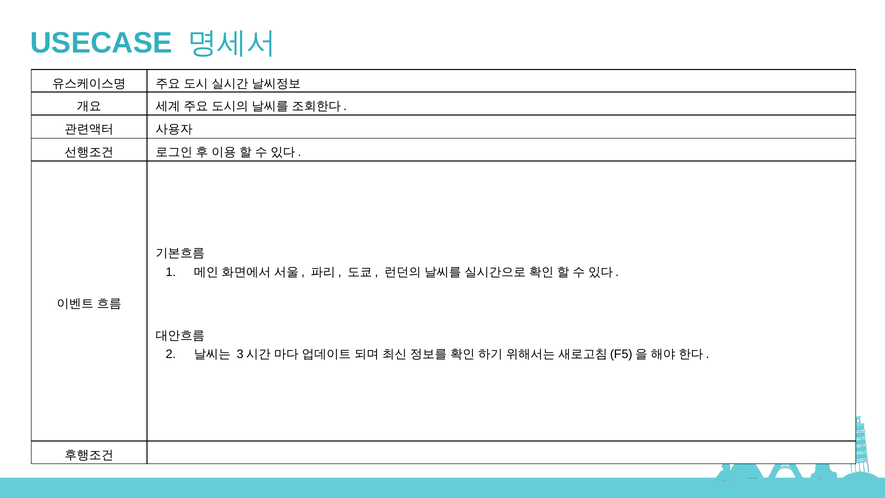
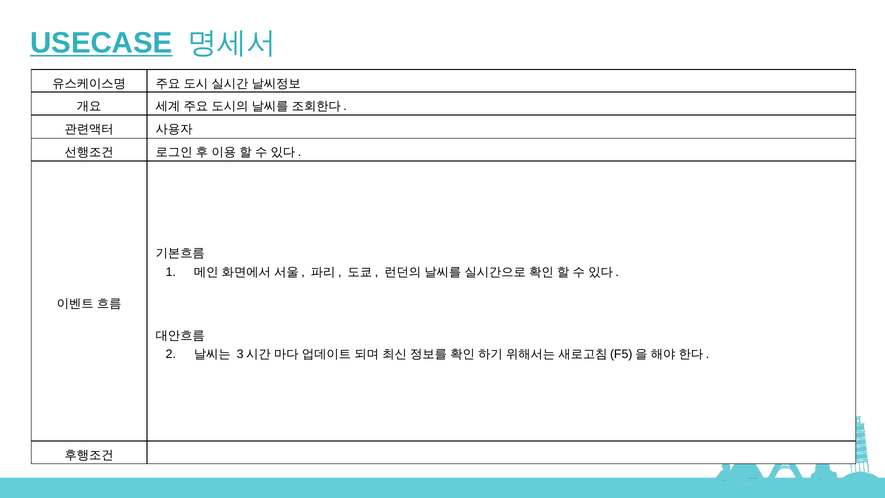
USECASE underline: none -> present
